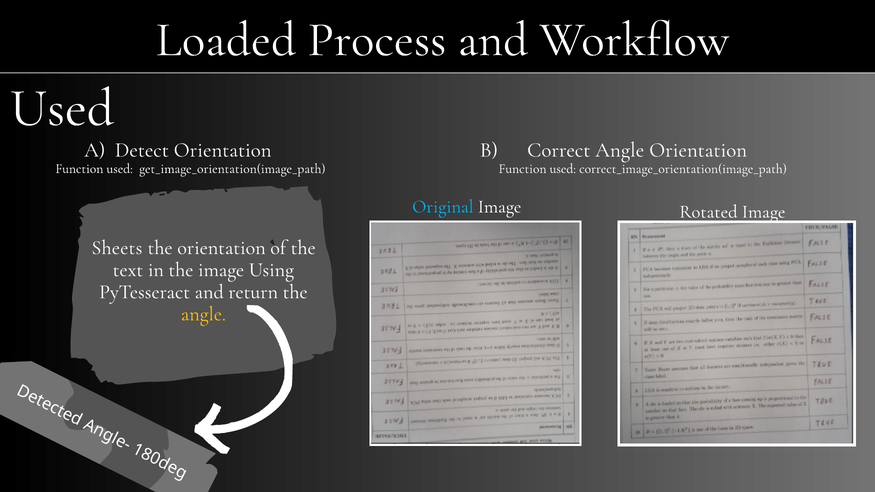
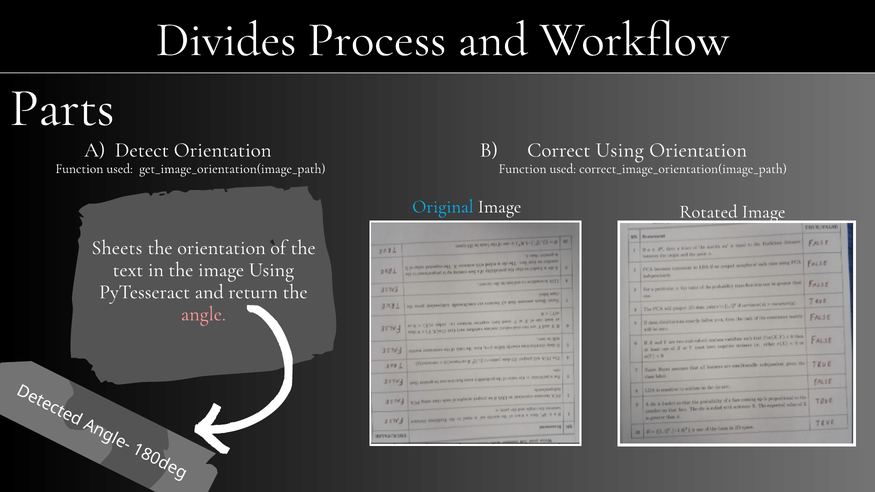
Loaded: Loaded -> Divides
Used at (62, 107): Used -> Parts
Correct Angle: Angle -> Using
angle at (203, 314) colour: yellow -> pink
